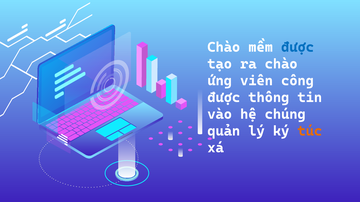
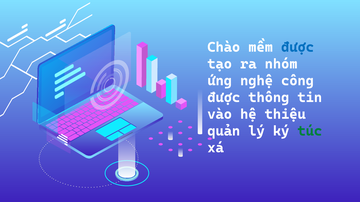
ra chào: chào -> nhóm
viên: viên -> nghệ
chúng: chúng -> thiệu
túc colour: orange -> green
